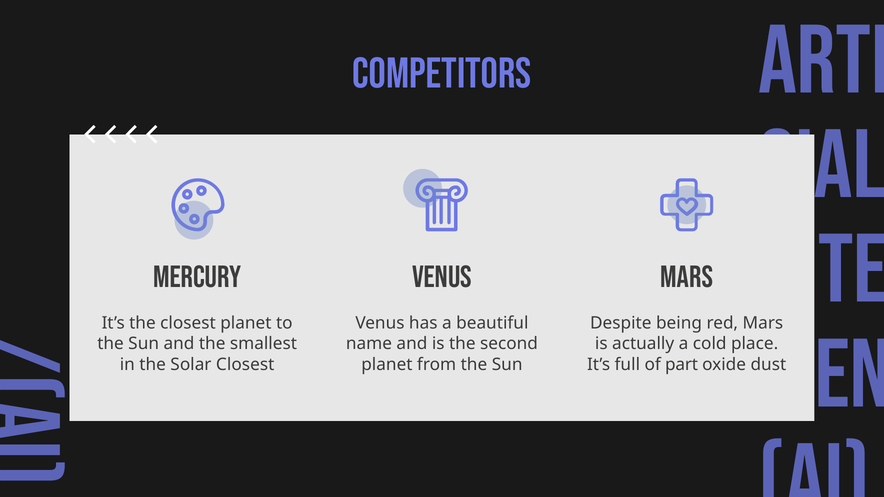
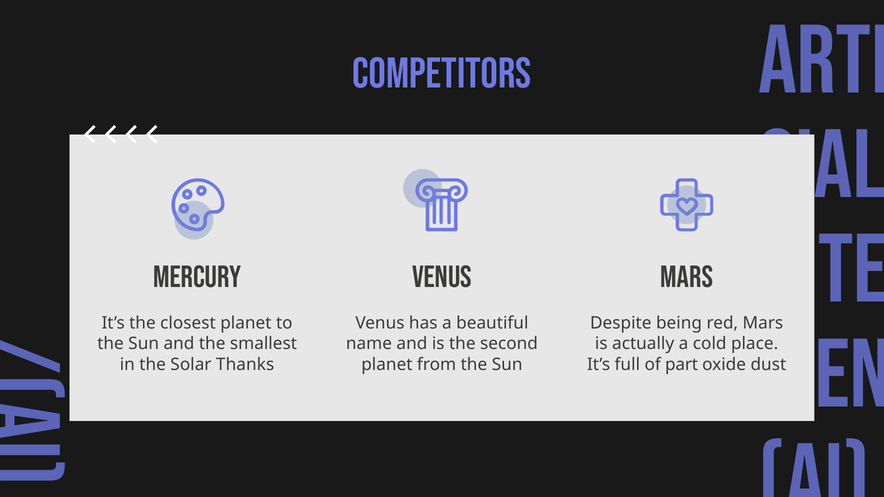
Solar Closest: Closest -> Thanks
